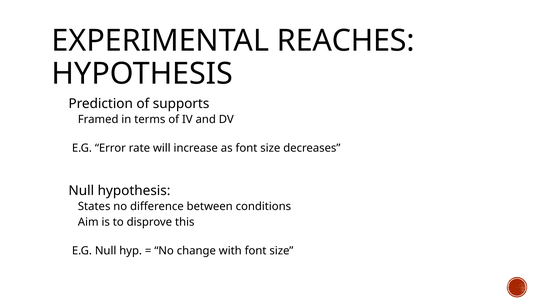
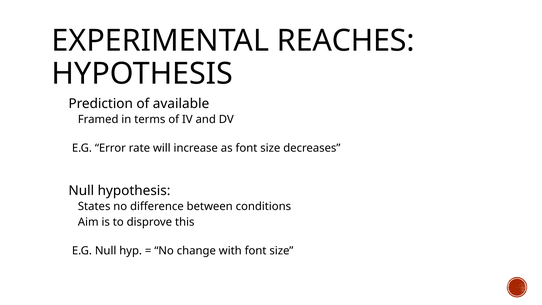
supports: supports -> available
